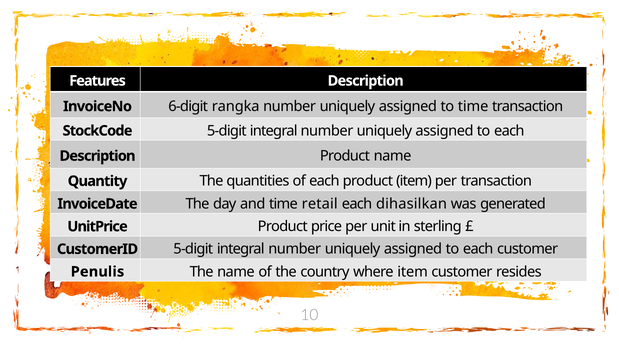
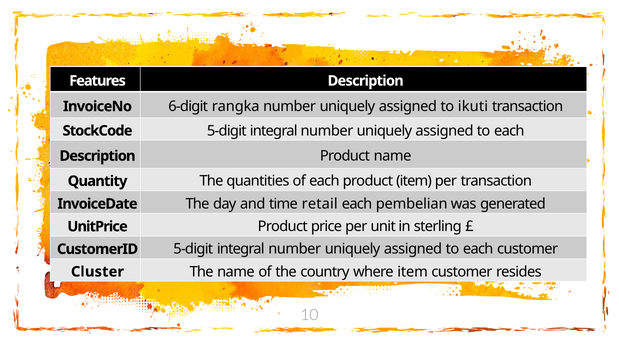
to time: time -> ikuti
dihasilkan: dihasilkan -> pembelian
Penulis: Penulis -> Cluster
